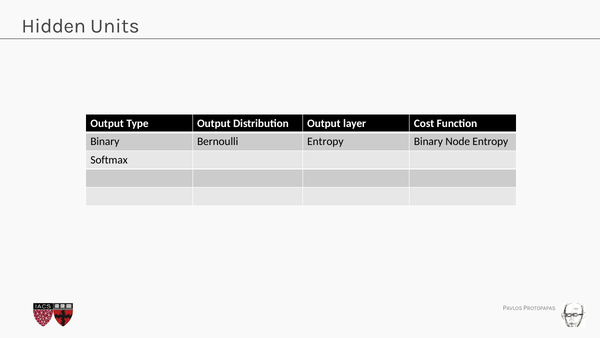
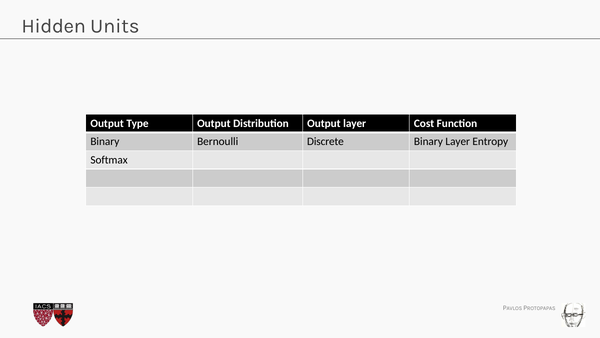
Bernoulli Entropy: Entropy -> Discrete
Binary Node: Node -> Layer
